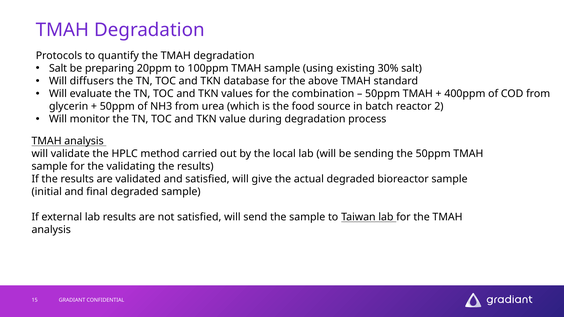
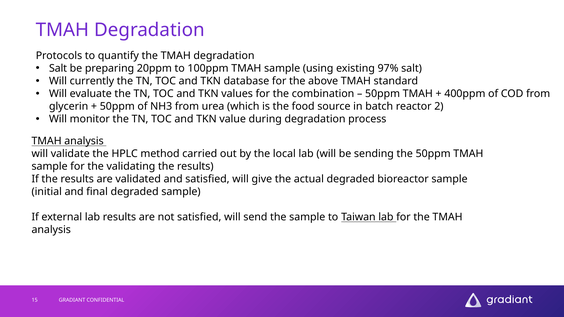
30%: 30% -> 97%
diffusers: diffusers -> currently
